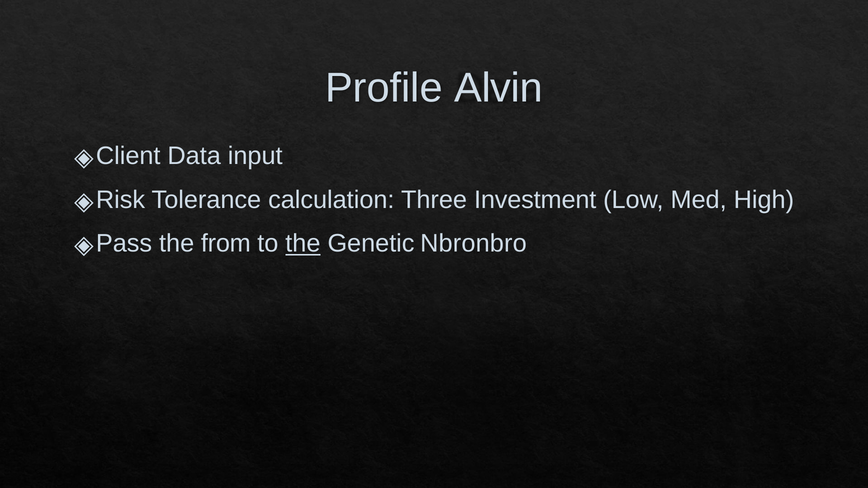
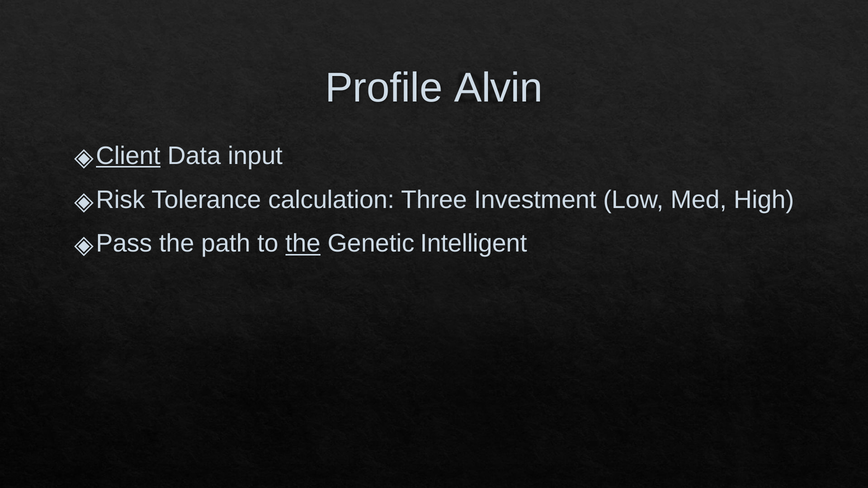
Client underline: none -> present
from: from -> path
Nbronbro: Nbronbro -> Intelligent
